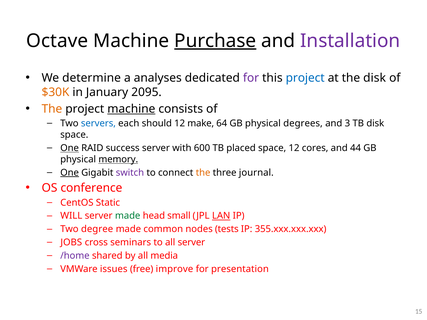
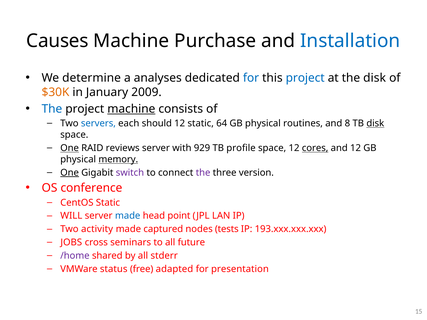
Octave: Octave -> Causes
Purchase underline: present -> none
Installation colour: purple -> blue
for at (251, 78) colour: purple -> blue
2095: 2095 -> 2009
The at (52, 109) colour: orange -> blue
12 make: make -> static
degrees: degrees -> routines
3: 3 -> 8
disk at (375, 124) underline: none -> present
success: success -> reviews
600: 600 -> 929
placed: placed -> profile
cores underline: none -> present
and 44: 44 -> 12
the at (203, 173) colour: orange -> purple
journal: journal -> version
made at (128, 216) colour: green -> blue
small: small -> point
LAN underline: present -> none
degree: degree -> activity
common: common -> captured
355.xxx.xxx.xxx: 355.xxx.xxx.xxx -> 193.xxx.xxx.xxx
all server: server -> future
media: media -> stderr
issues: issues -> status
improve: improve -> adapted
